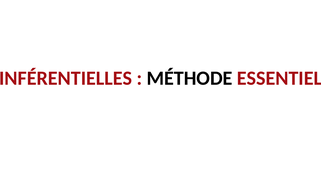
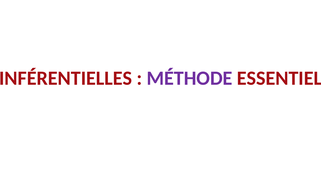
MÉTHODE colour: black -> purple
